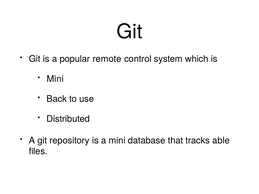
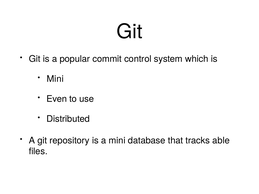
remote: remote -> commit
Back: Back -> Even
